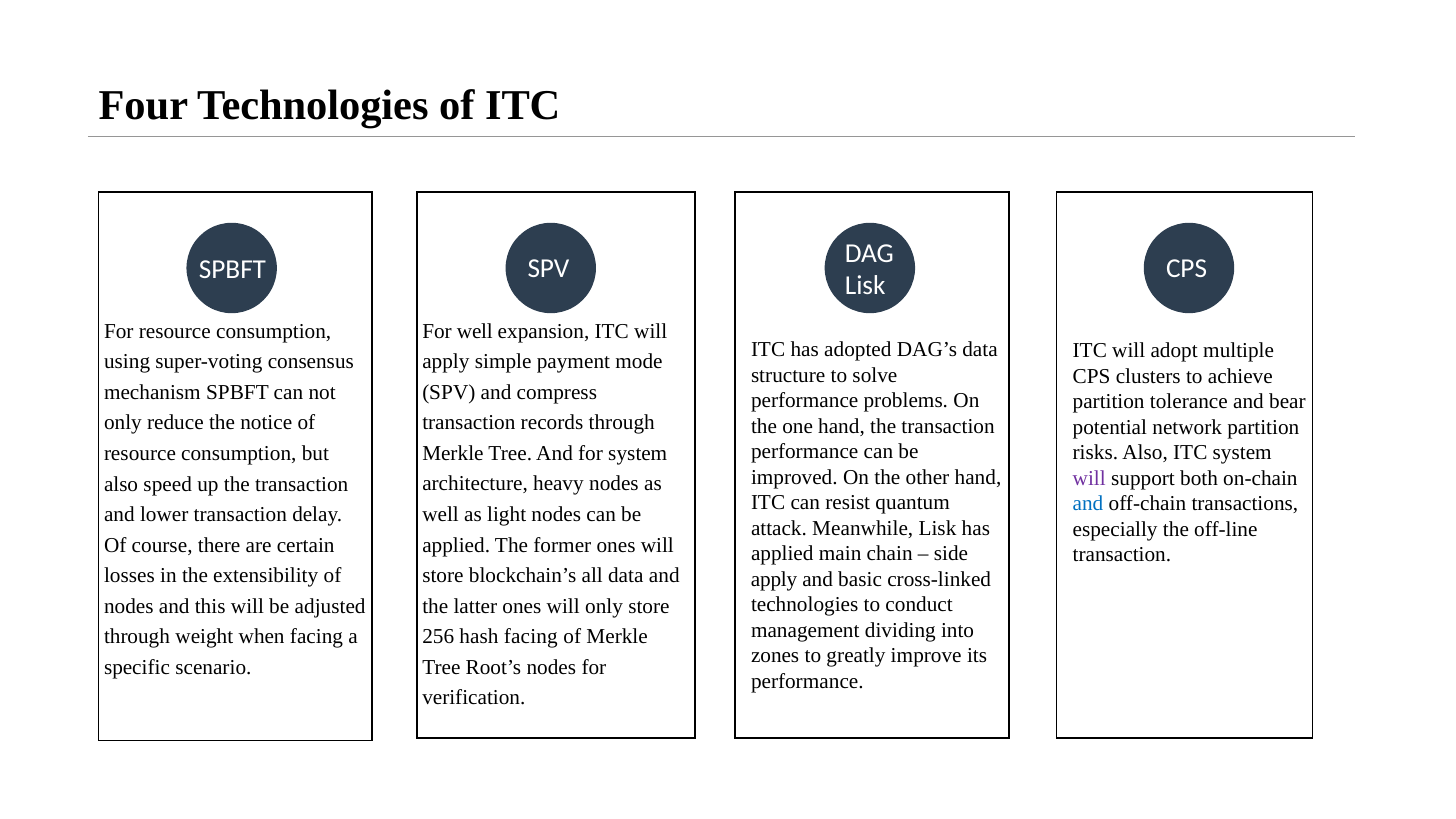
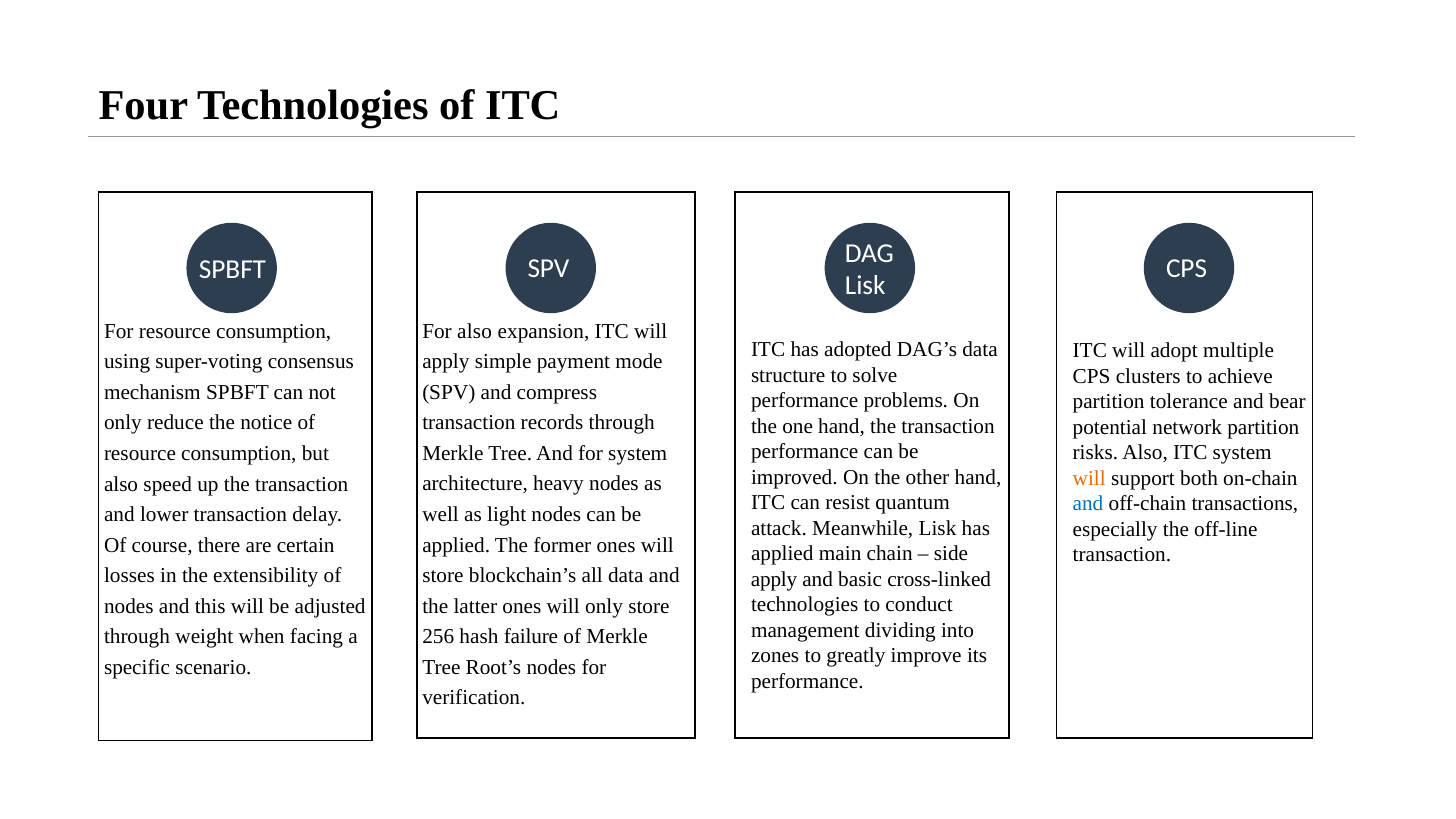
For well: well -> also
will at (1089, 478) colour: purple -> orange
hash facing: facing -> failure
